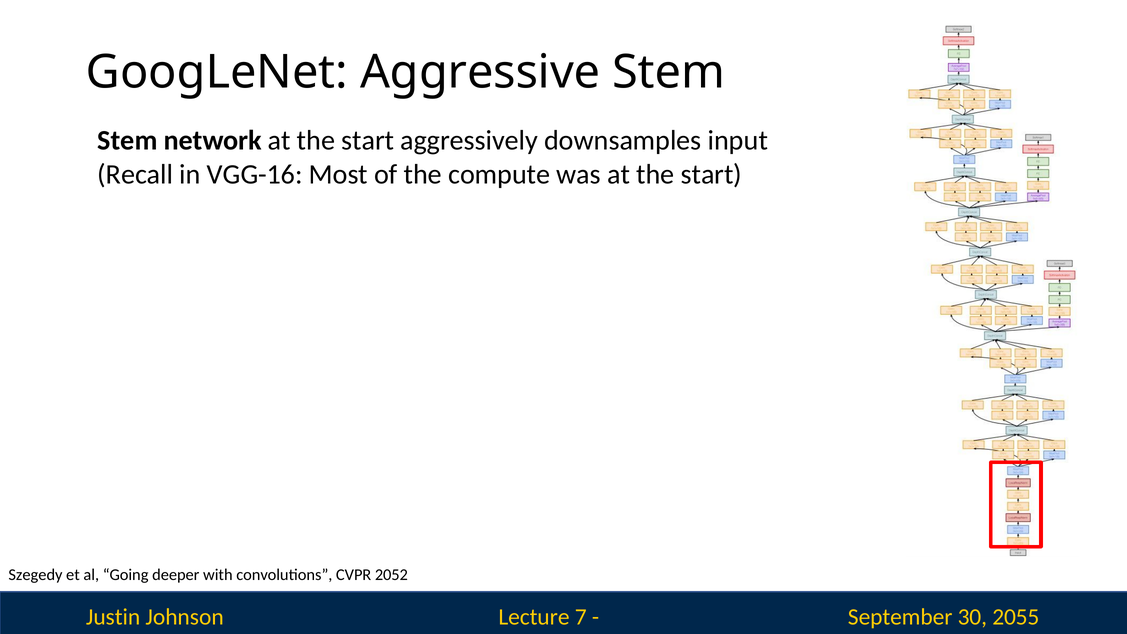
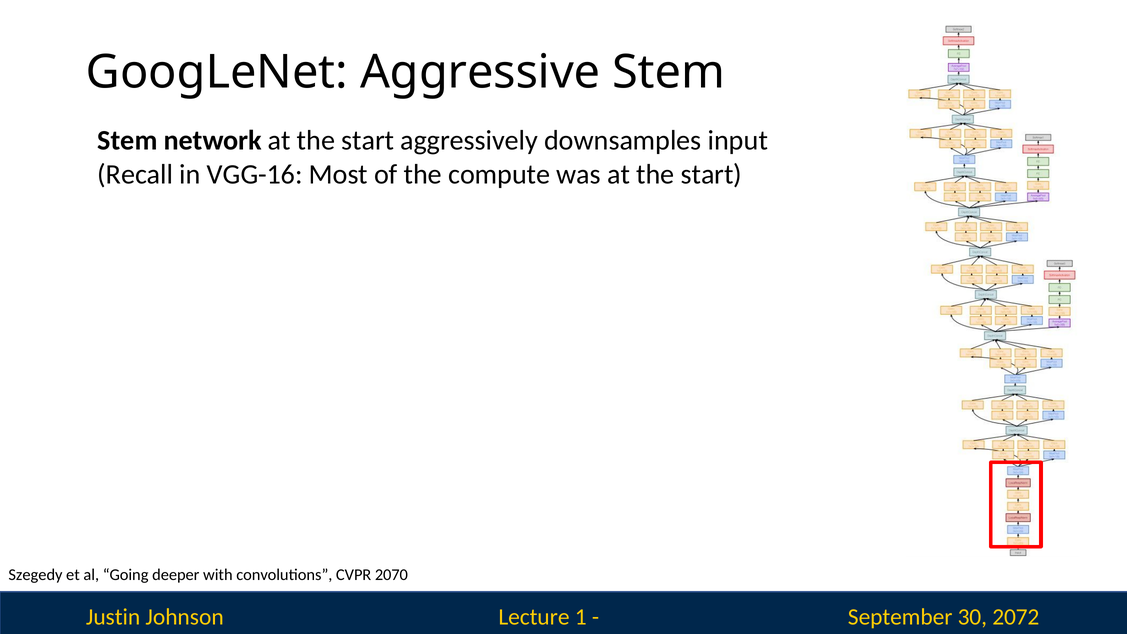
2052: 2052 -> 2070
7: 7 -> 1
2055: 2055 -> 2072
